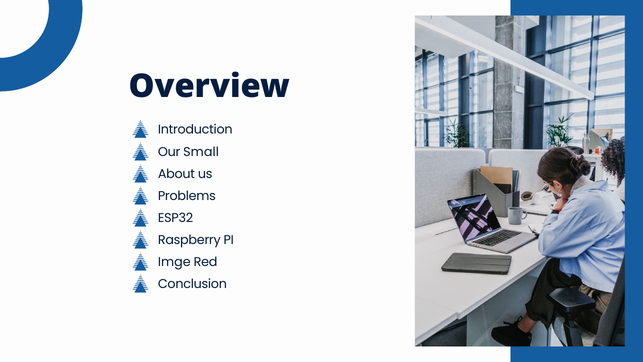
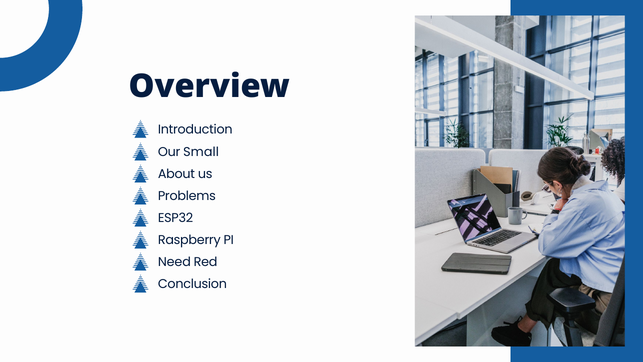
Imge: Imge -> Need
